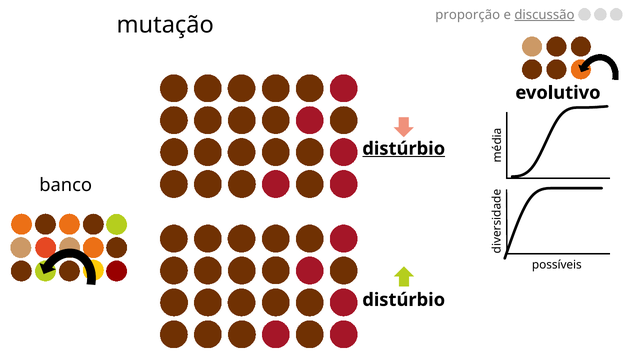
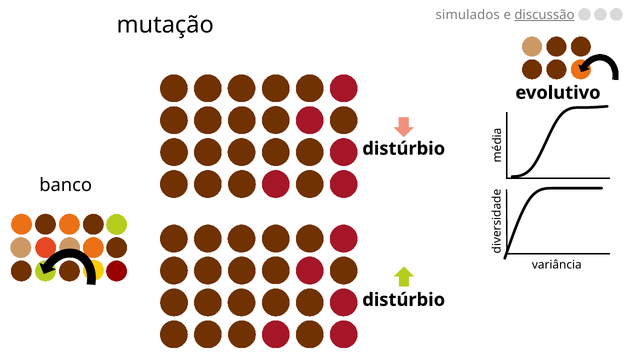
proporção: proporção -> simulados
distúrbio at (404, 148) underline: present -> none
possíveis: possíveis -> variância
